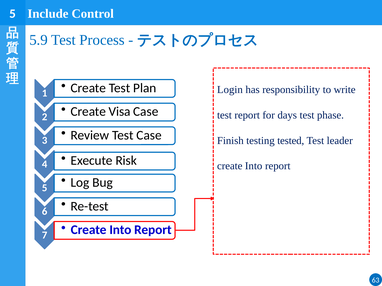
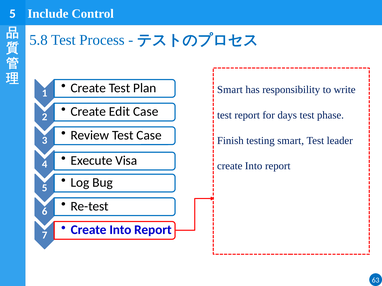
5.9: 5.9 -> 5.8
Login at (230, 90): Login -> Smart
Visa: Visa -> Edit
testing tested: tested -> smart
Risk: Risk -> Visa
